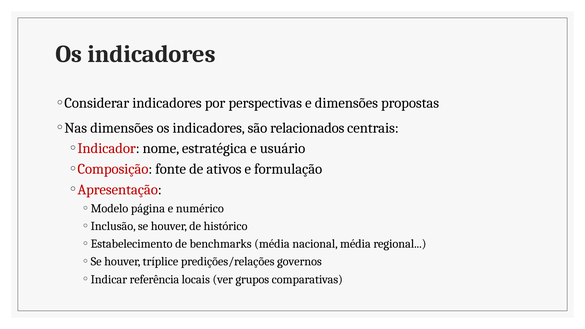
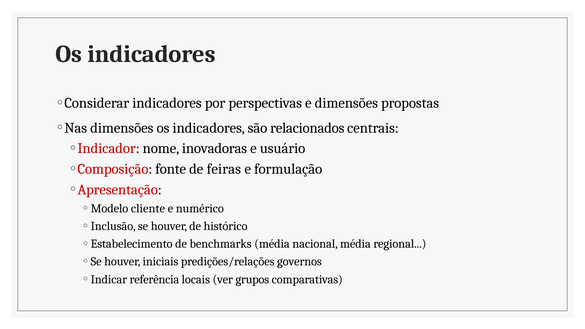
estratégica: estratégica -> inovadoras
ativos: ativos -> feiras
página: página -> cliente
tríplice: tríplice -> iniciais
